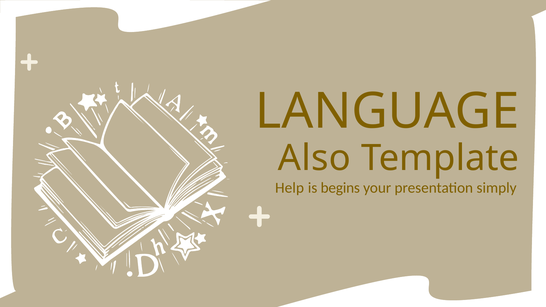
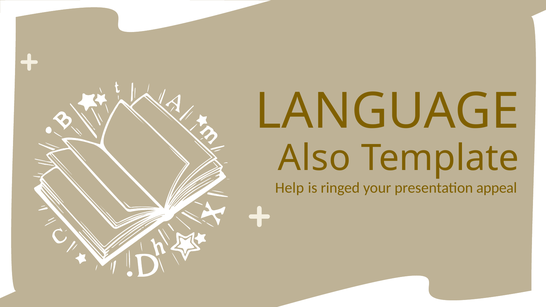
begins: begins -> ringed
simply: simply -> appeal
